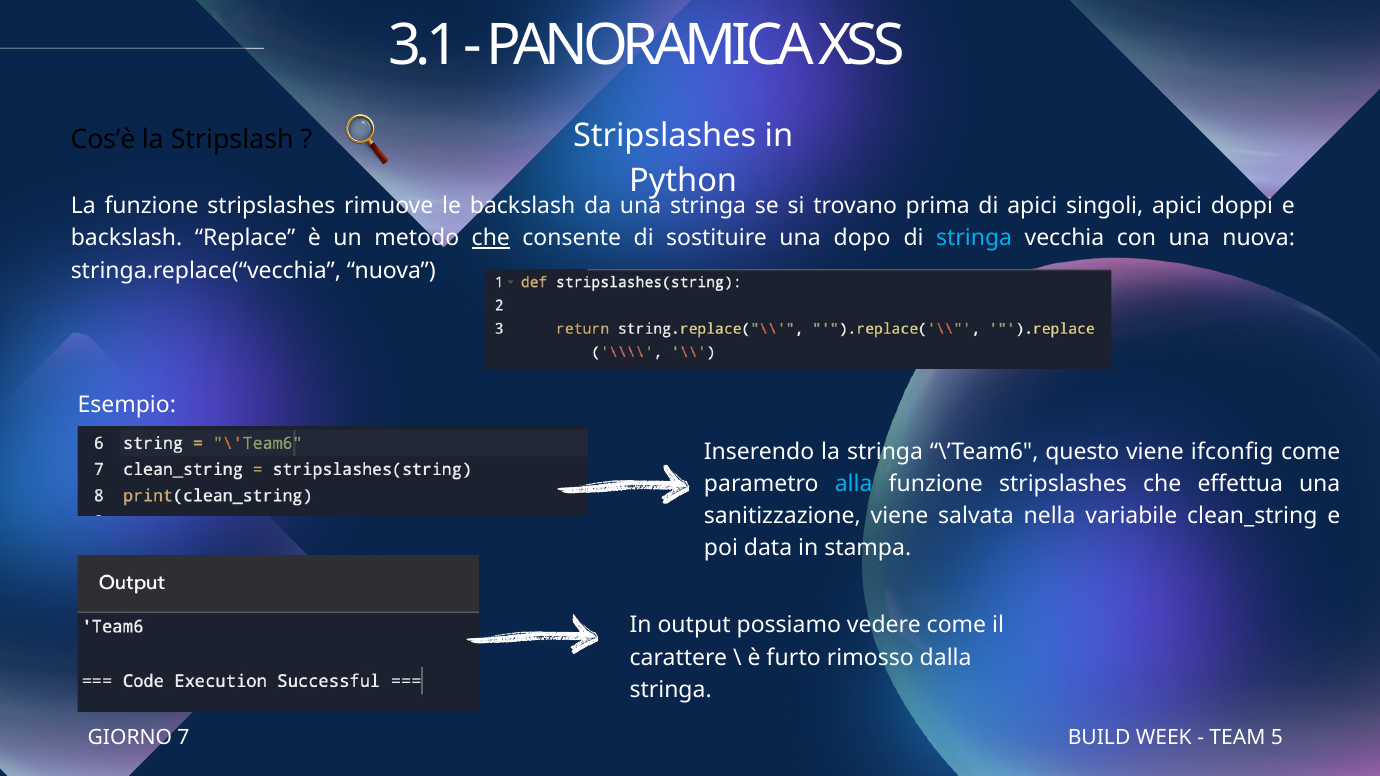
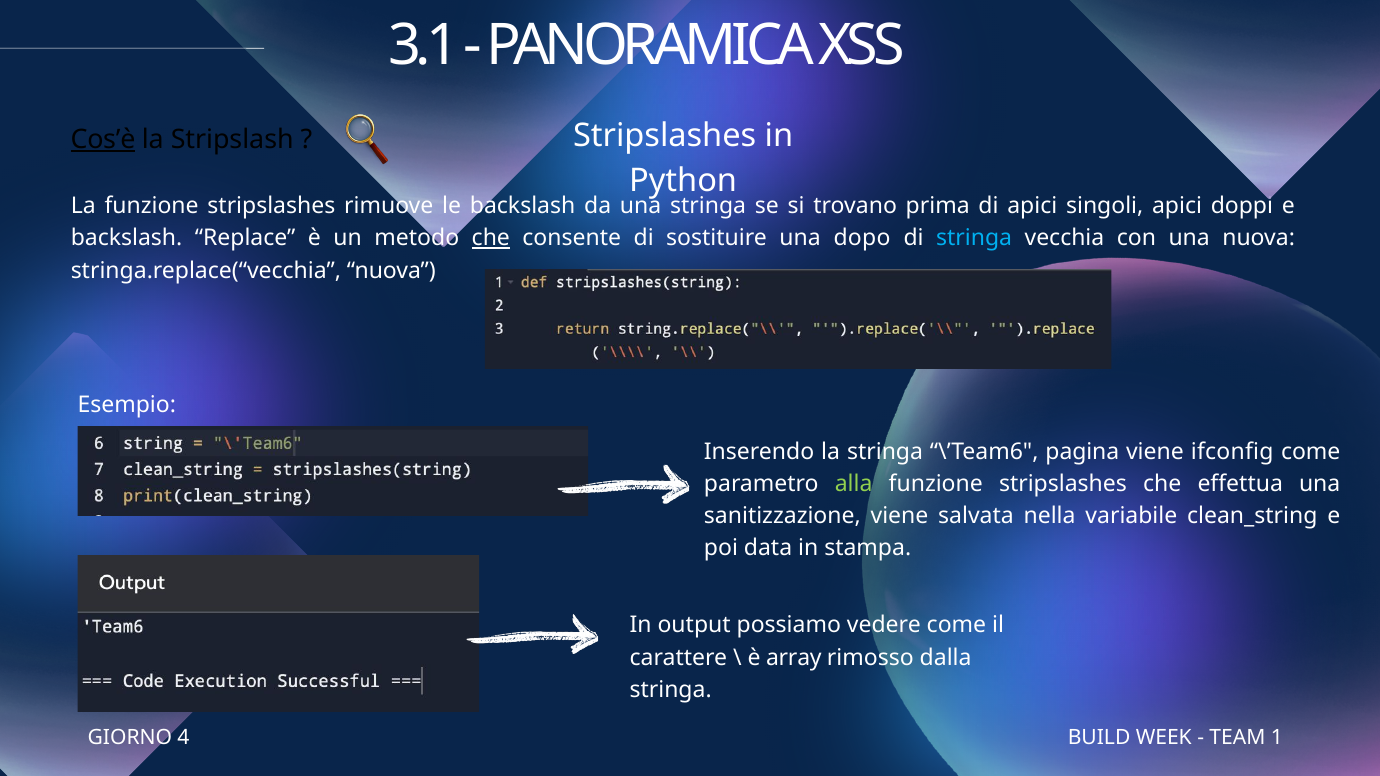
Cos’è underline: none -> present
questo: questo -> pagina
alla colour: light blue -> light green
furto: furto -> array
7: 7 -> 4
5: 5 -> 1
